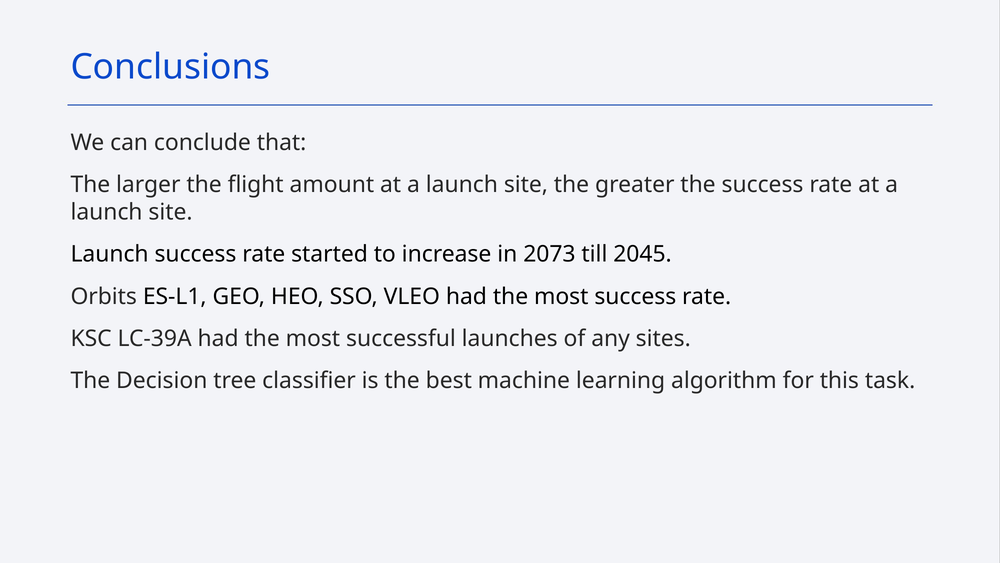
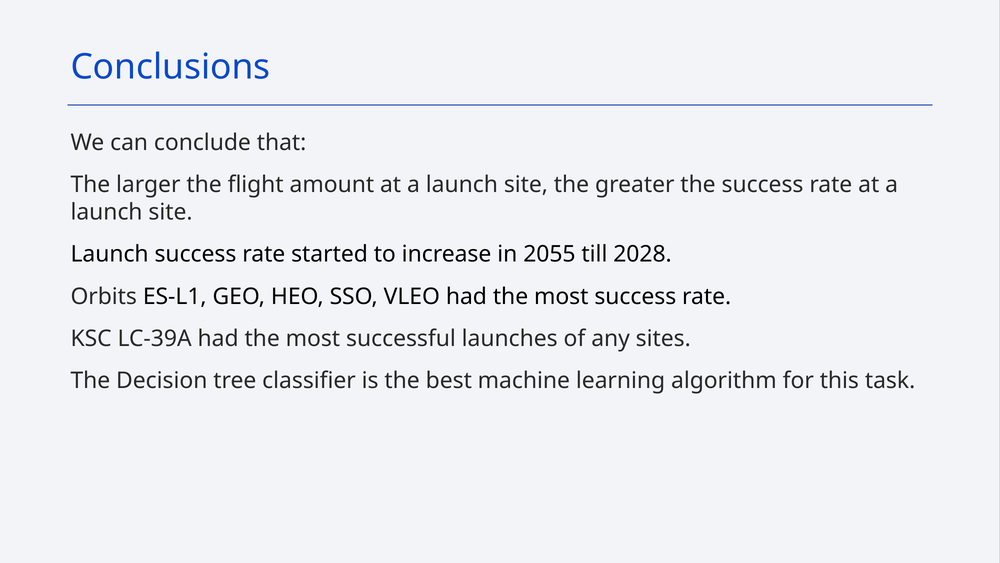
2073: 2073 -> 2055
2045: 2045 -> 2028
